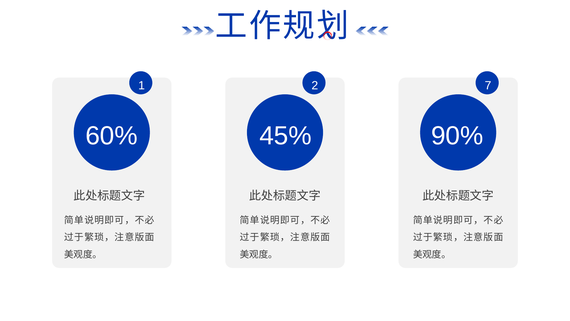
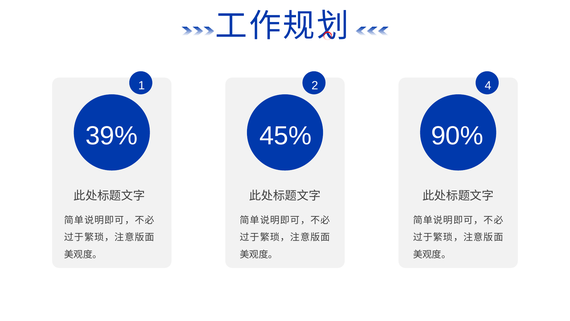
7: 7 -> 4
60%: 60% -> 39%
